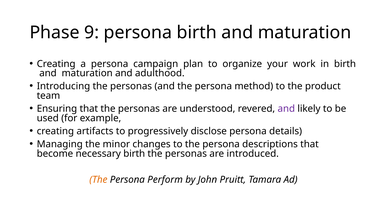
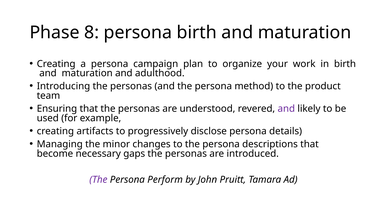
9: 9 -> 8
necessary birth: birth -> gaps
The at (98, 180) colour: orange -> purple
